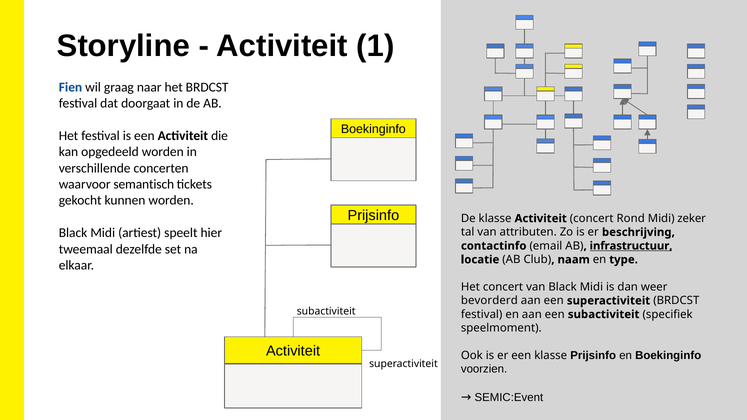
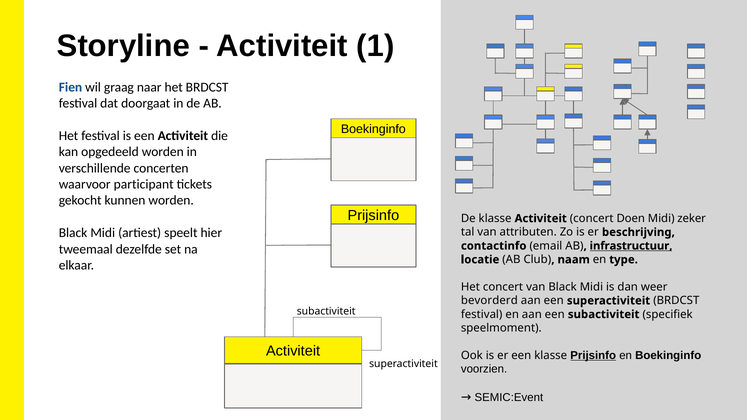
semantisch: semantisch -> participant
Rond: Rond -> Doen
Prijsinfo at (593, 356) underline: none -> present
